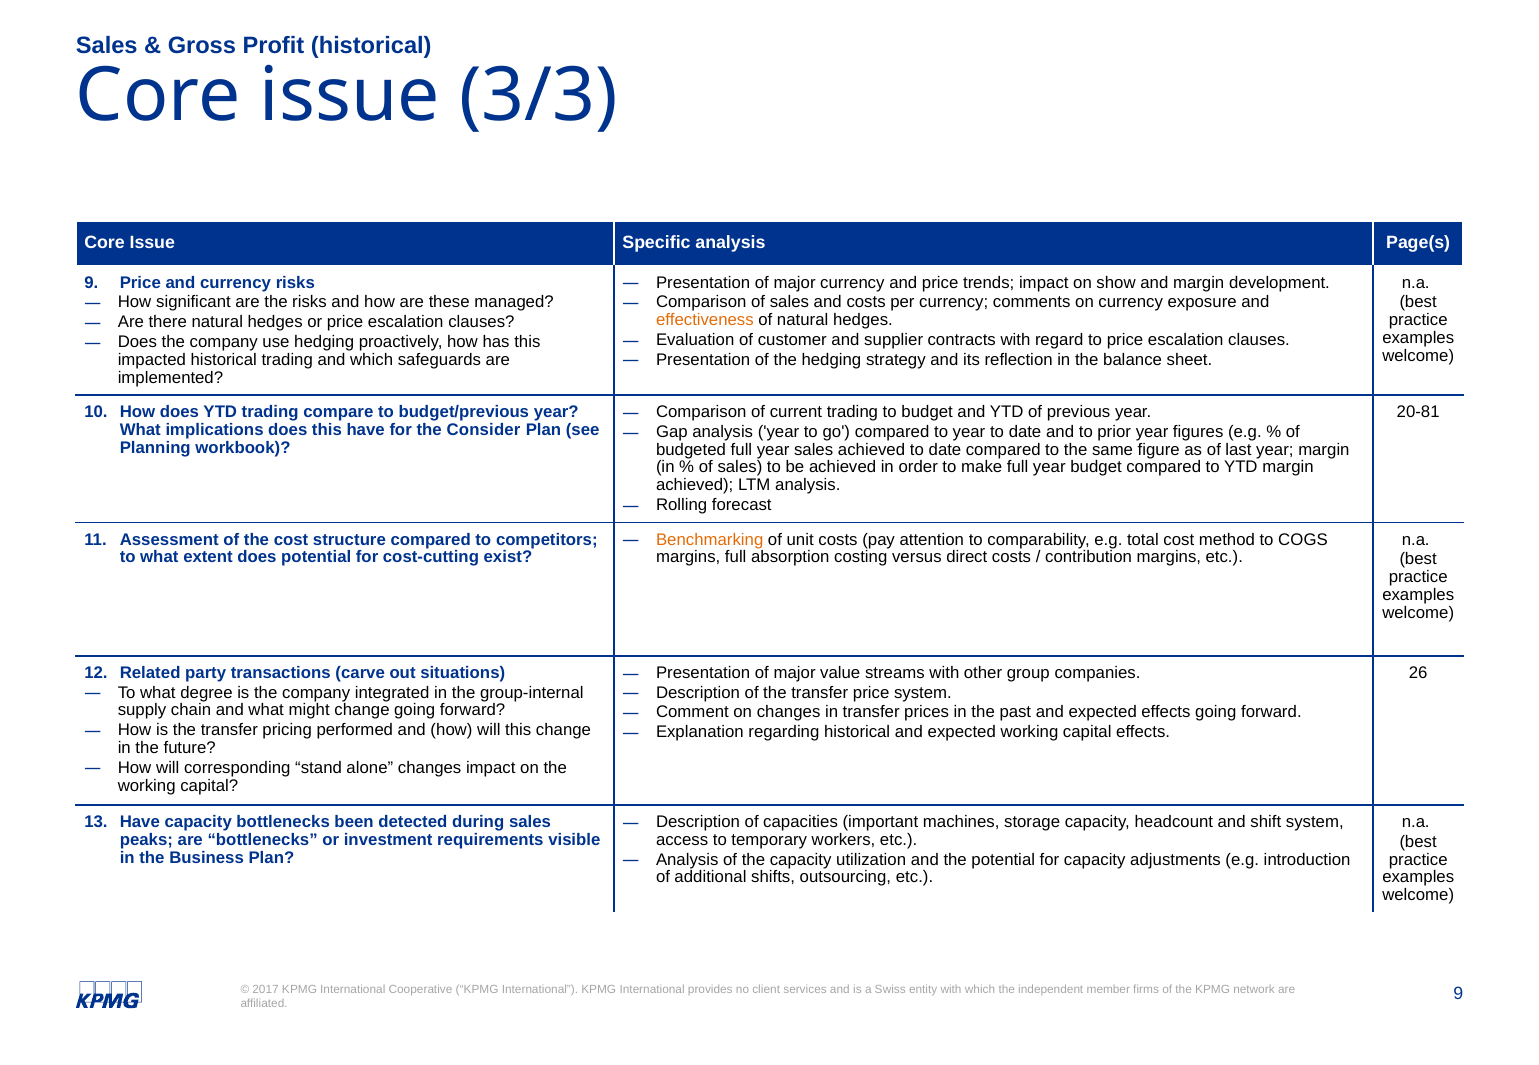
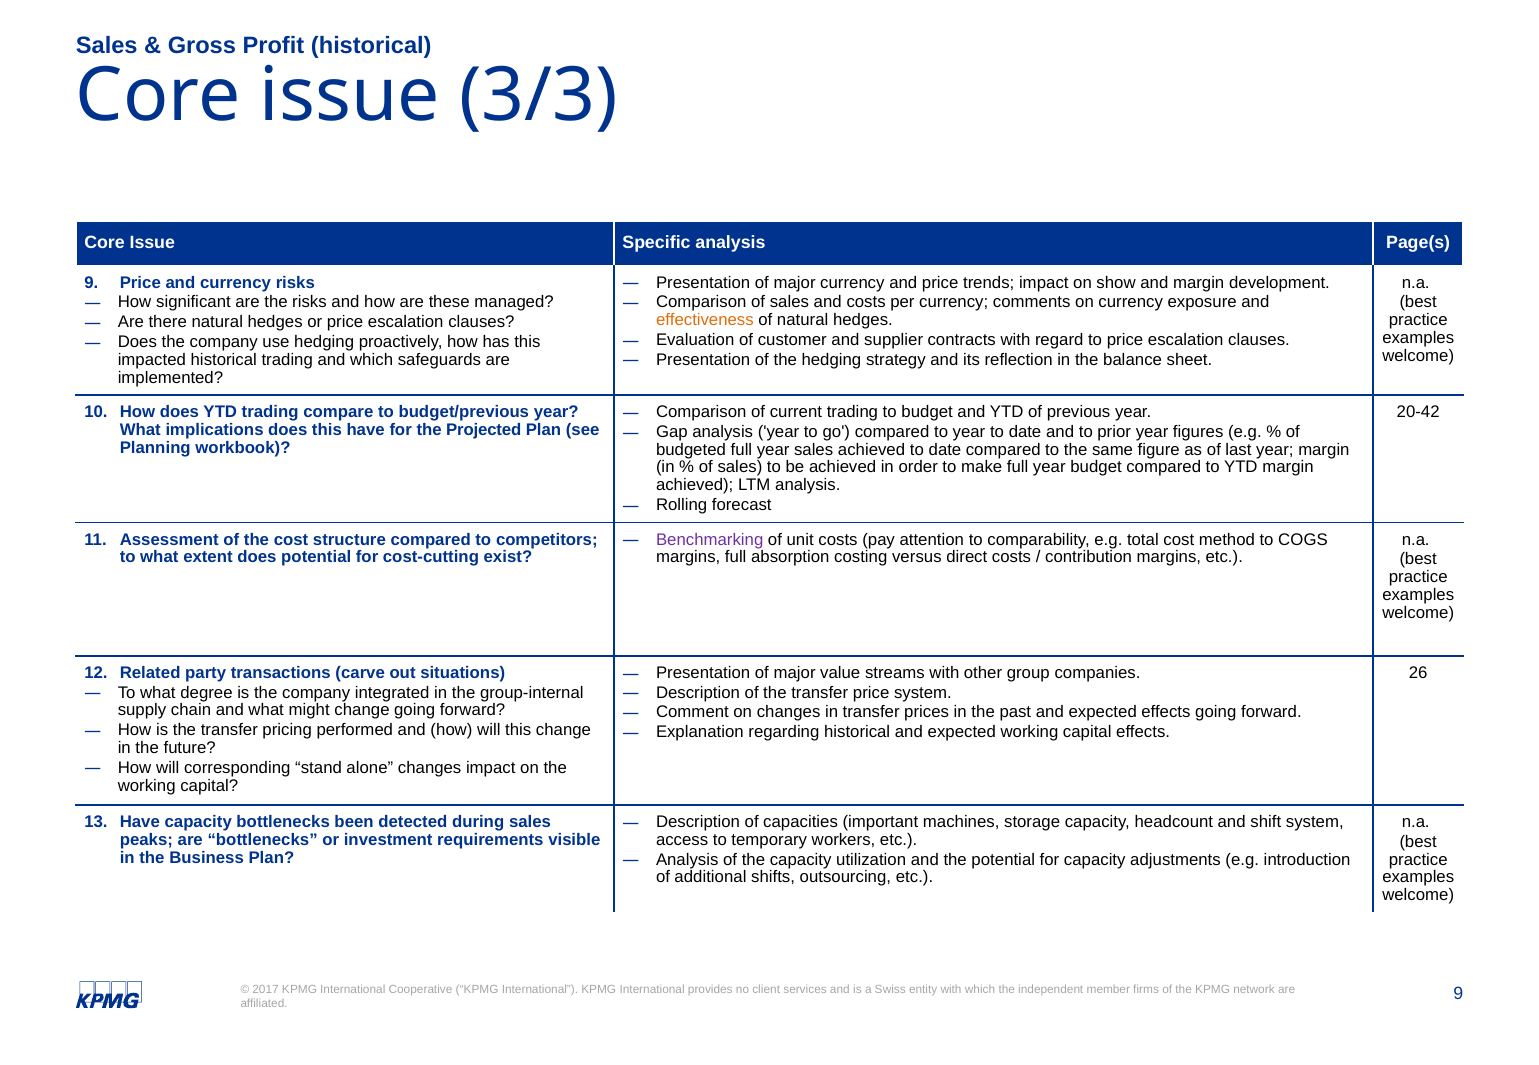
20-81: 20-81 -> 20-42
Consider: Consider -> Projected
Benchmarking colour: orange -> purple
